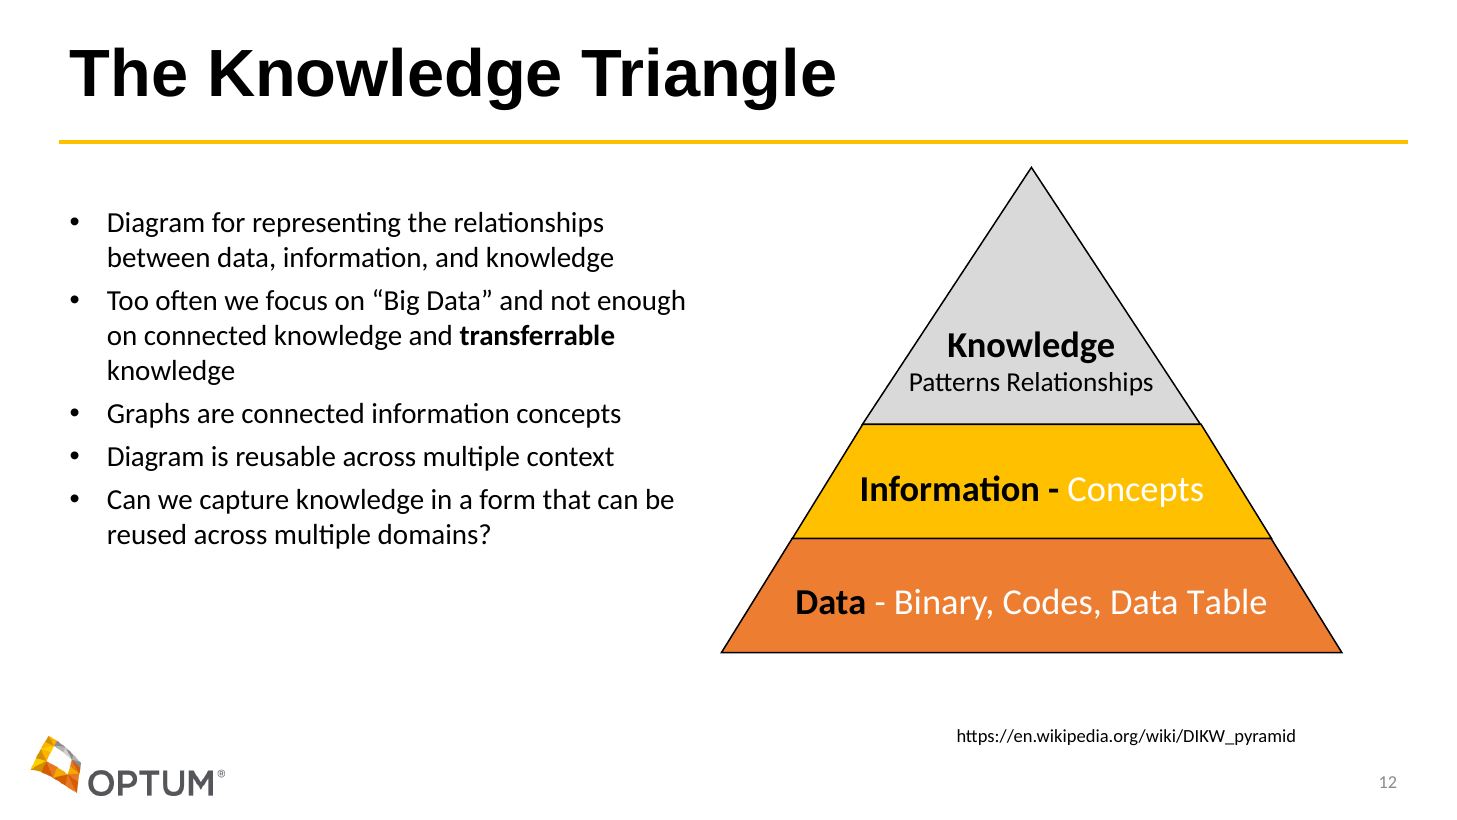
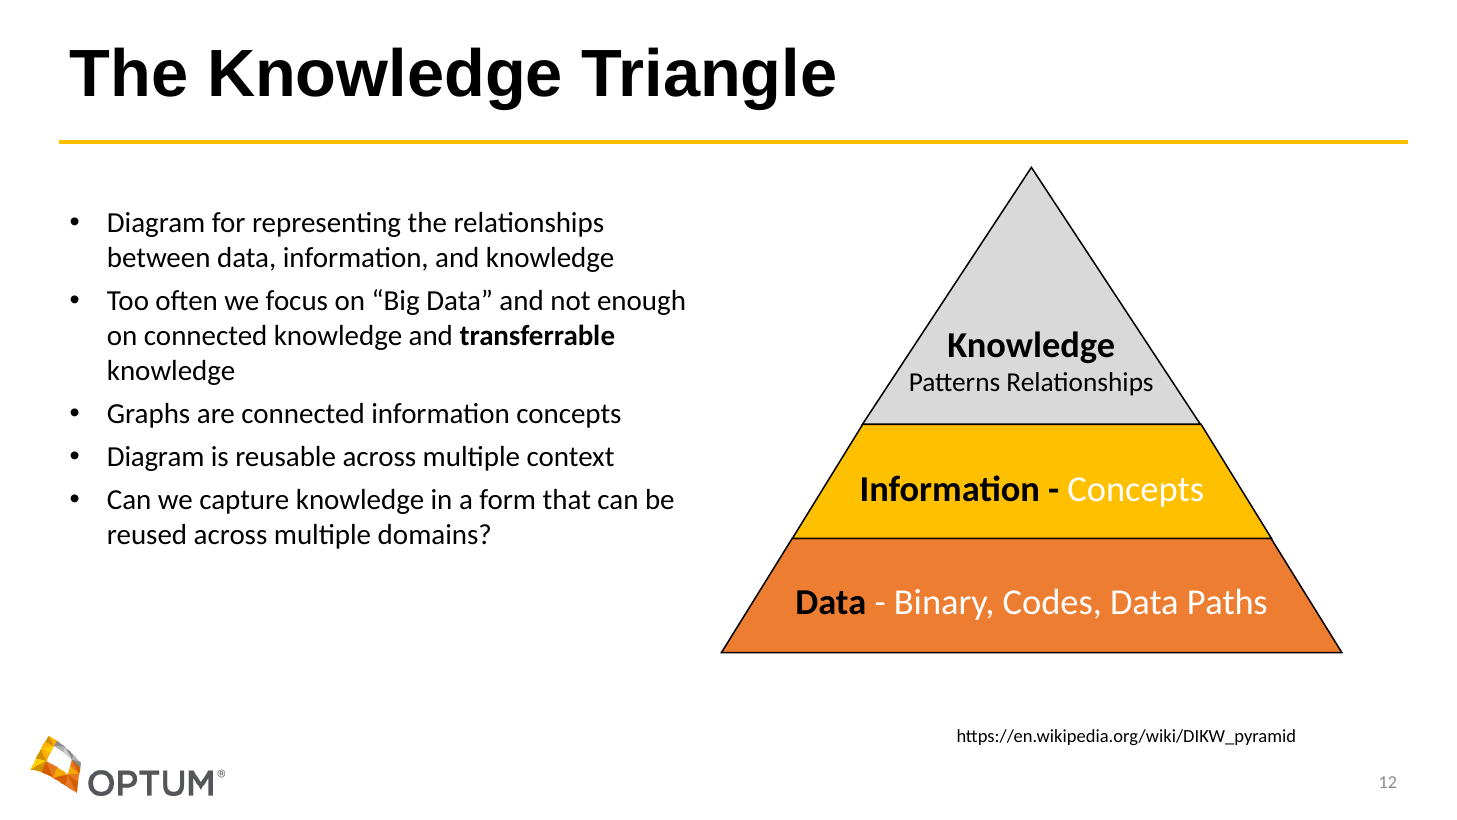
Table: Table -> Paths
